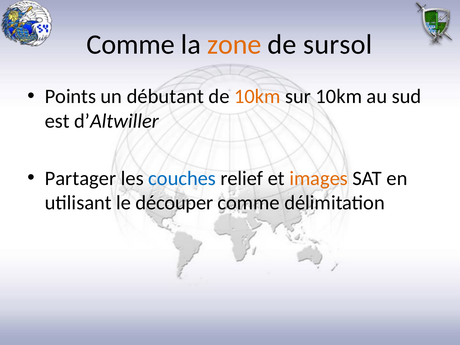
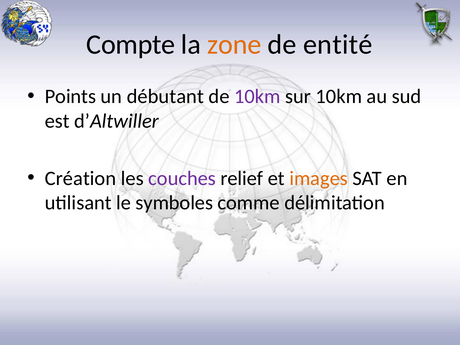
Comme at (131, 45): Comme -> Compte
sursol: sursol -> entité
10km at (257, 96) colour: orange -> purple
Partager: Partager -> Création
couches colour: blue -> purple
découper: découper -> symboles
